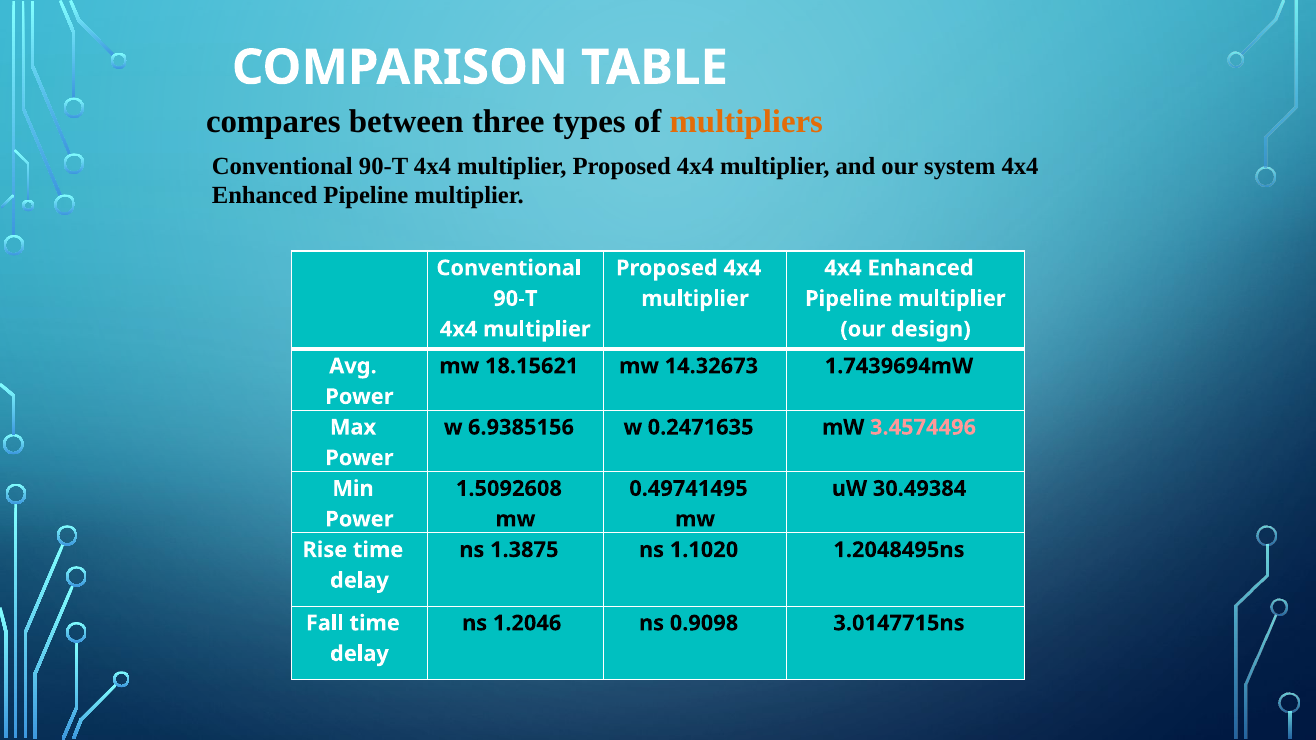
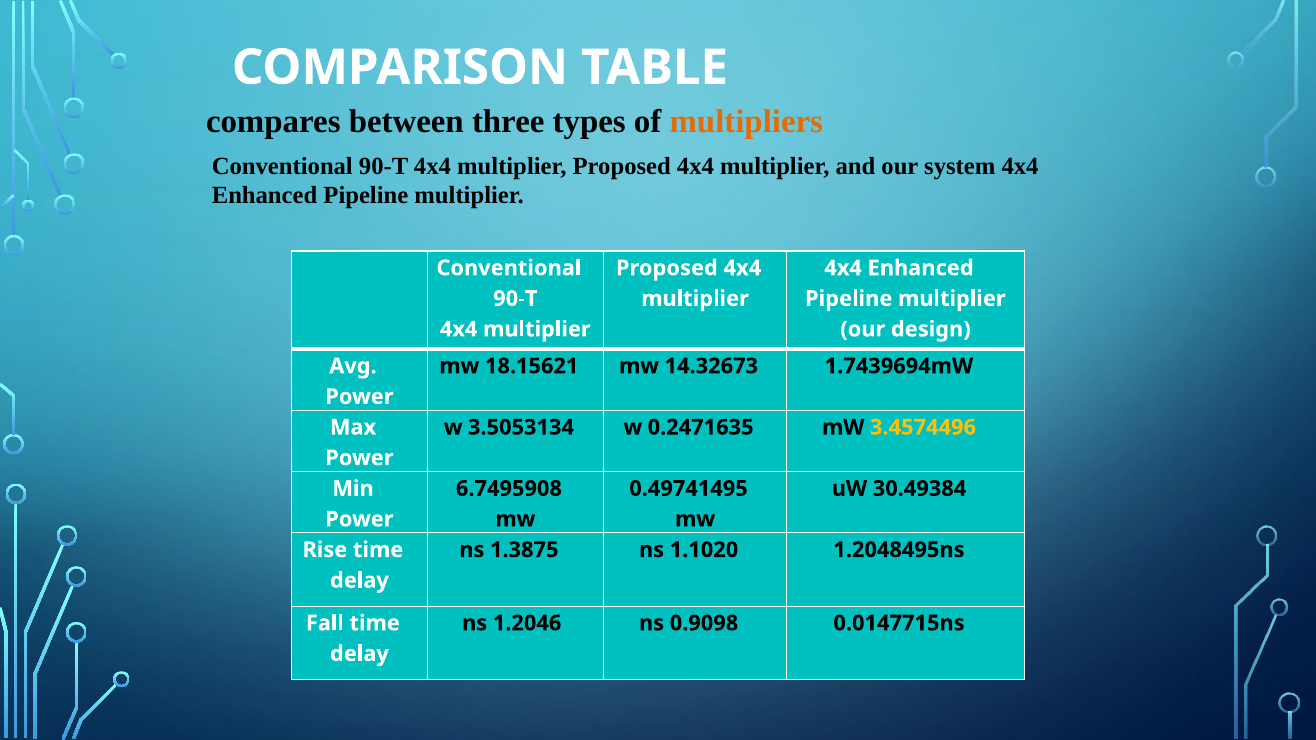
6.9385156: 6.9385156 -> 3.5053134
3.4574496 colour: pink -> yellow
1.5092608: 1.5092608 -> 6.7495908
3.0147715ns: 3.0147715ns -> 0.0147715ns
